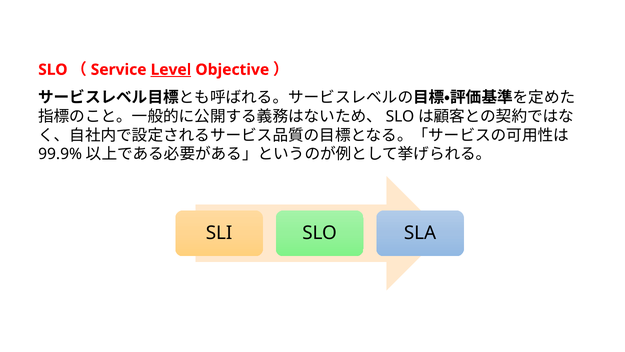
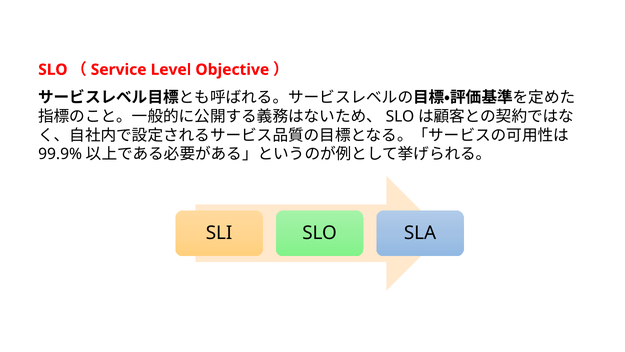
Level underline: present -> none
